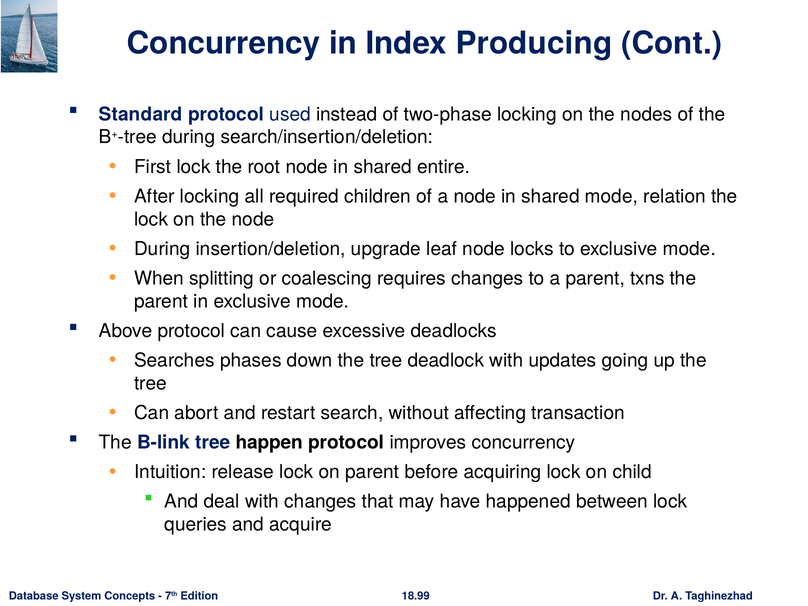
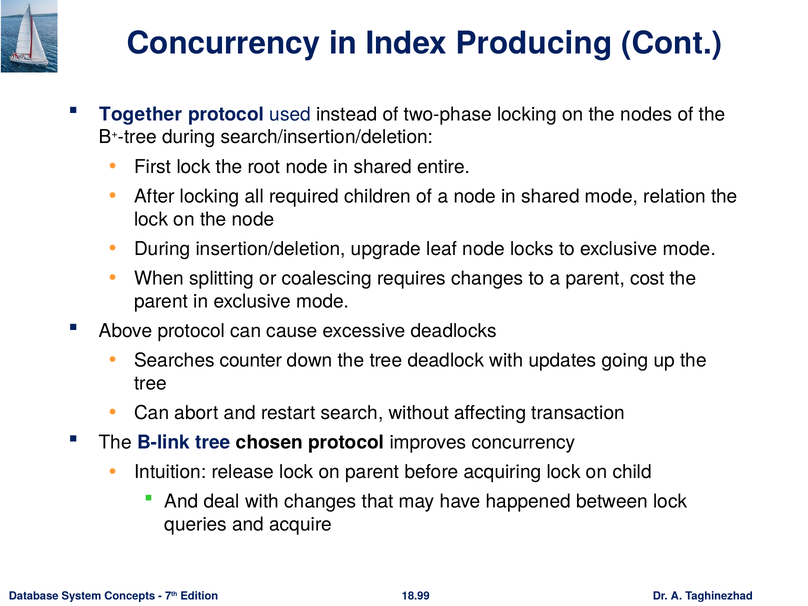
Standard: Standard -> Together
txns: txns -> cost
phases: phases -> counter
happen: happen -> chosen
